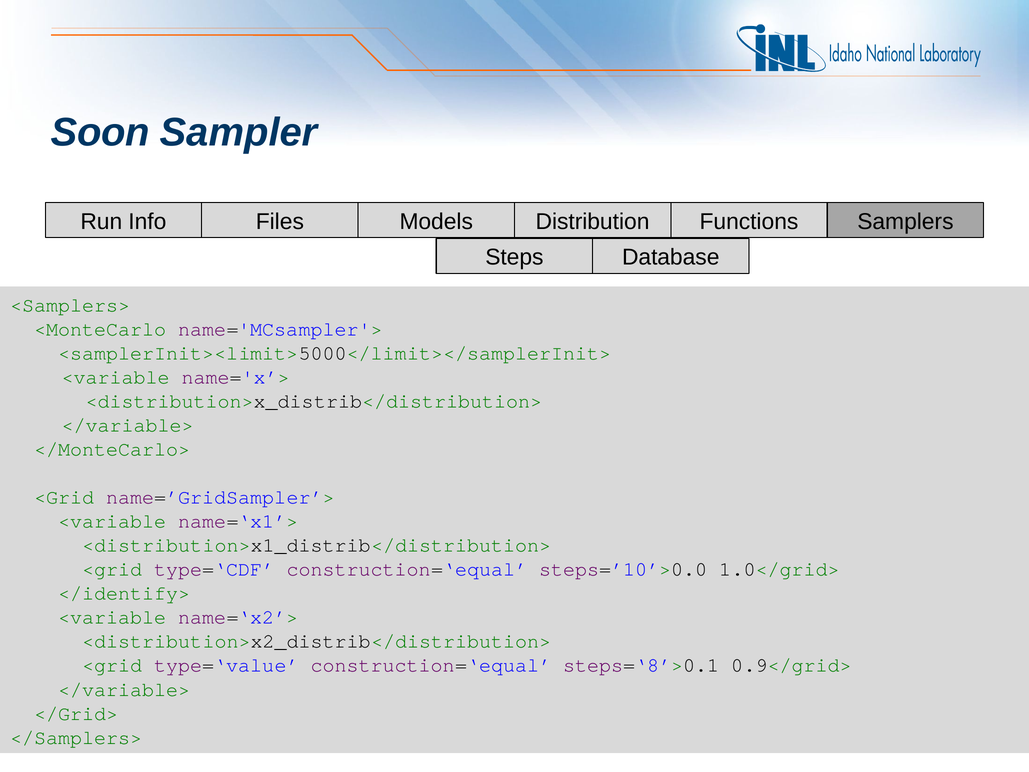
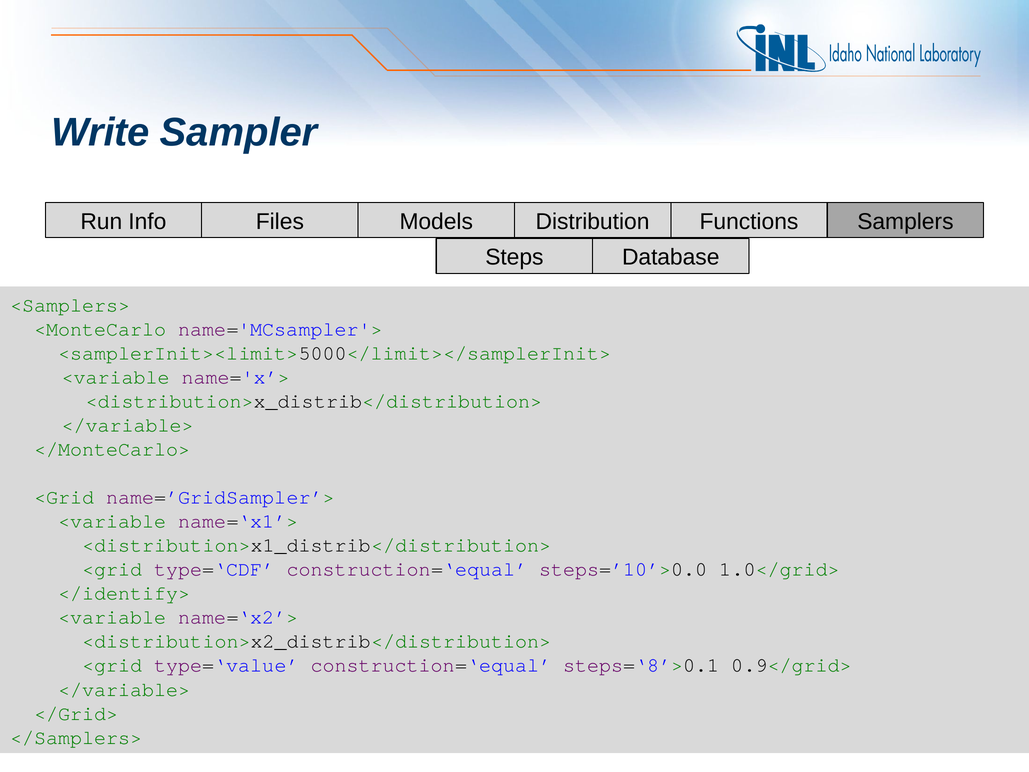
Soon: Soon -> Write
